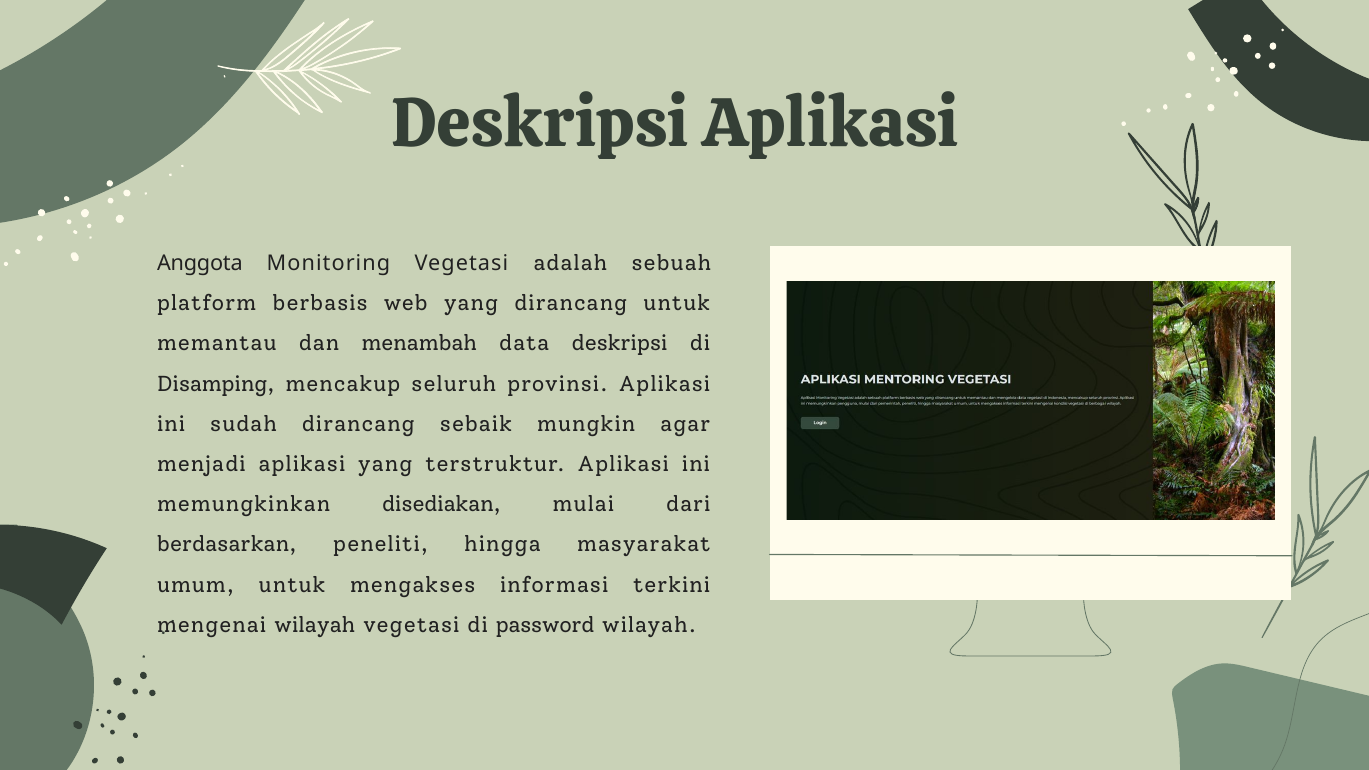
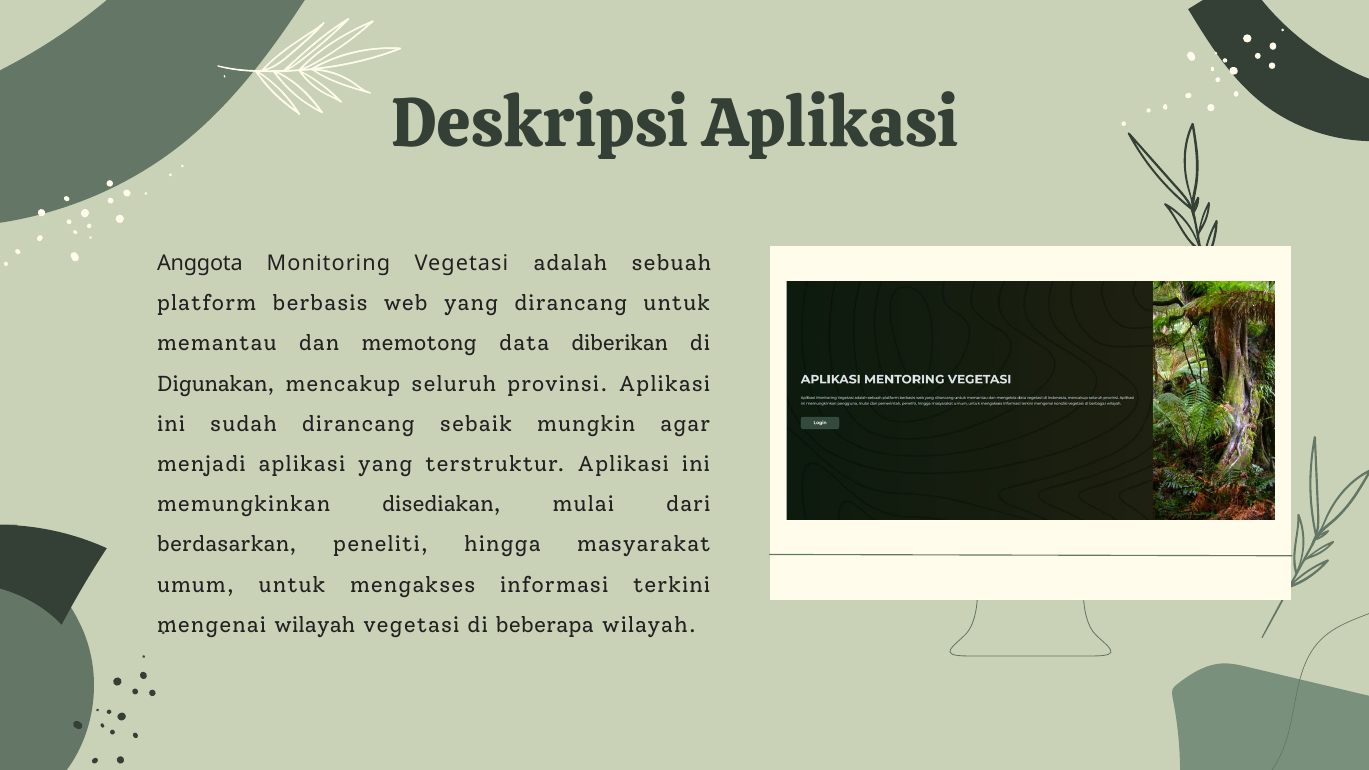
menambah: menambah -> memotong
data deskripsi: deskripsi -> diberikan
Disamping: Disamping -> Digunakan
password: password -> beberapa
